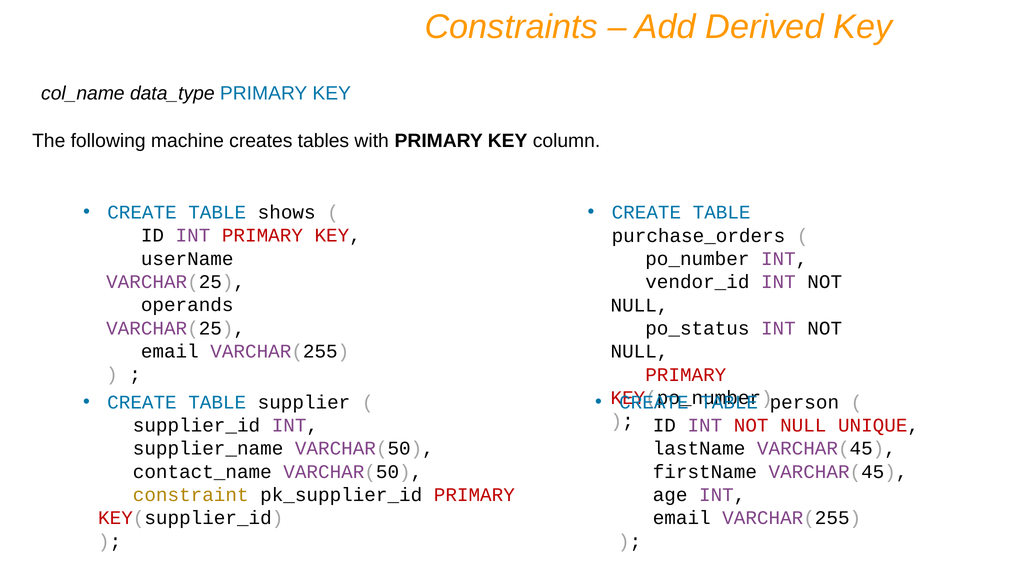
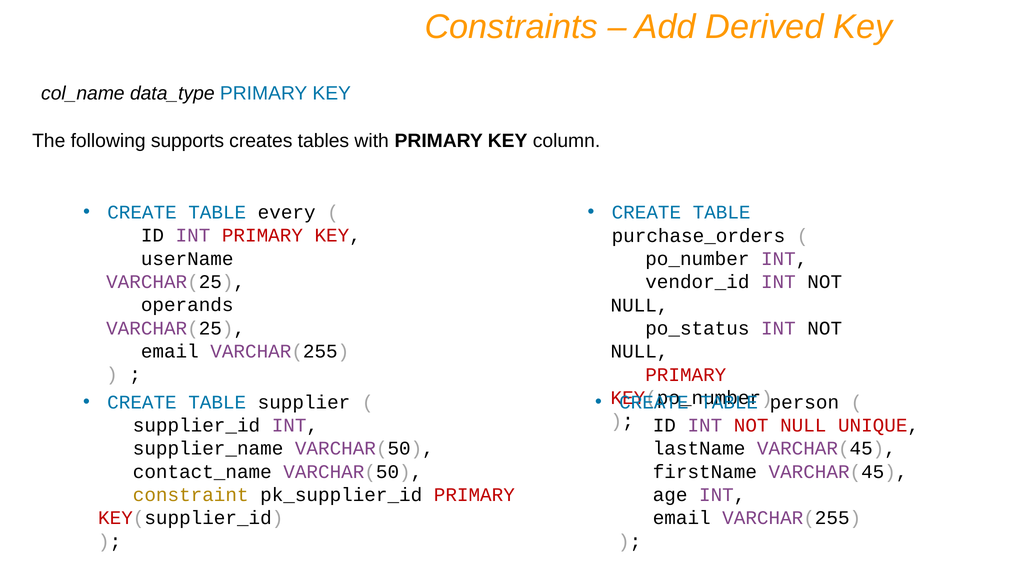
machine: machine -> supports
shows: shows -> every
